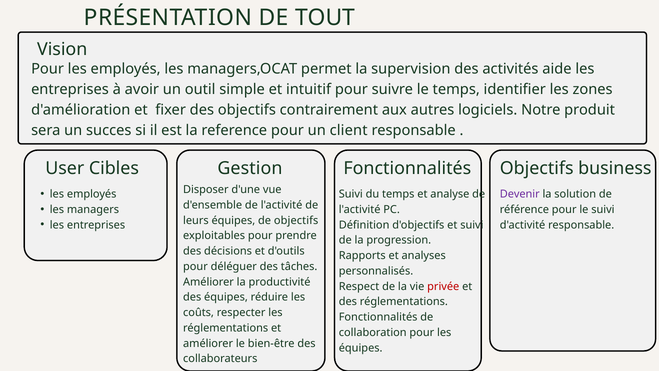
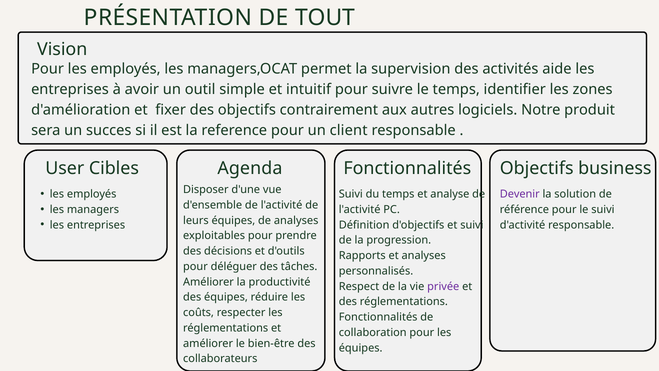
Gestion: Gestion -> Agenda
de objectifs: objectifs -> analyses
privée colour: red -> purple
